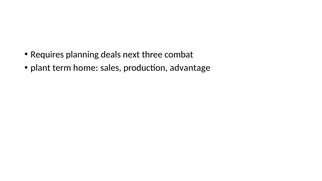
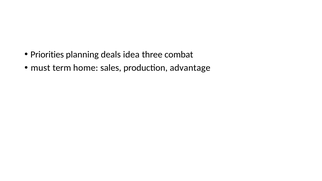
Requires: Requires -> Priorities
next: next -> idea
plant: plant -> must
